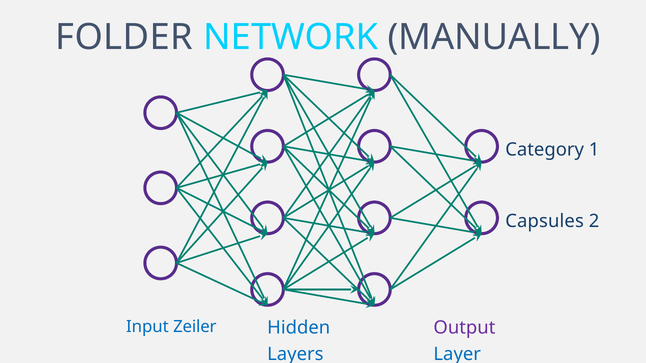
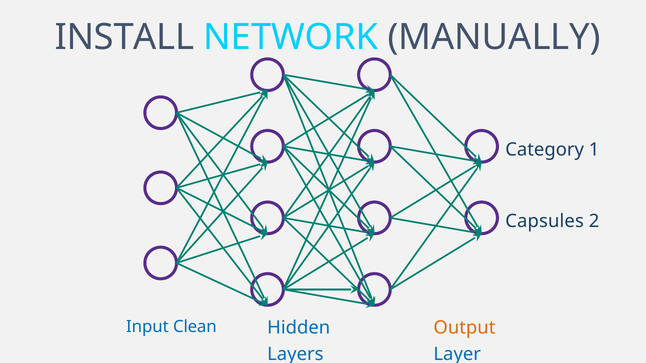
FOLDER: FOLDER -> INSTALL
Zeiler: Zeiler -> Clean
Output colour: purple -> orange
